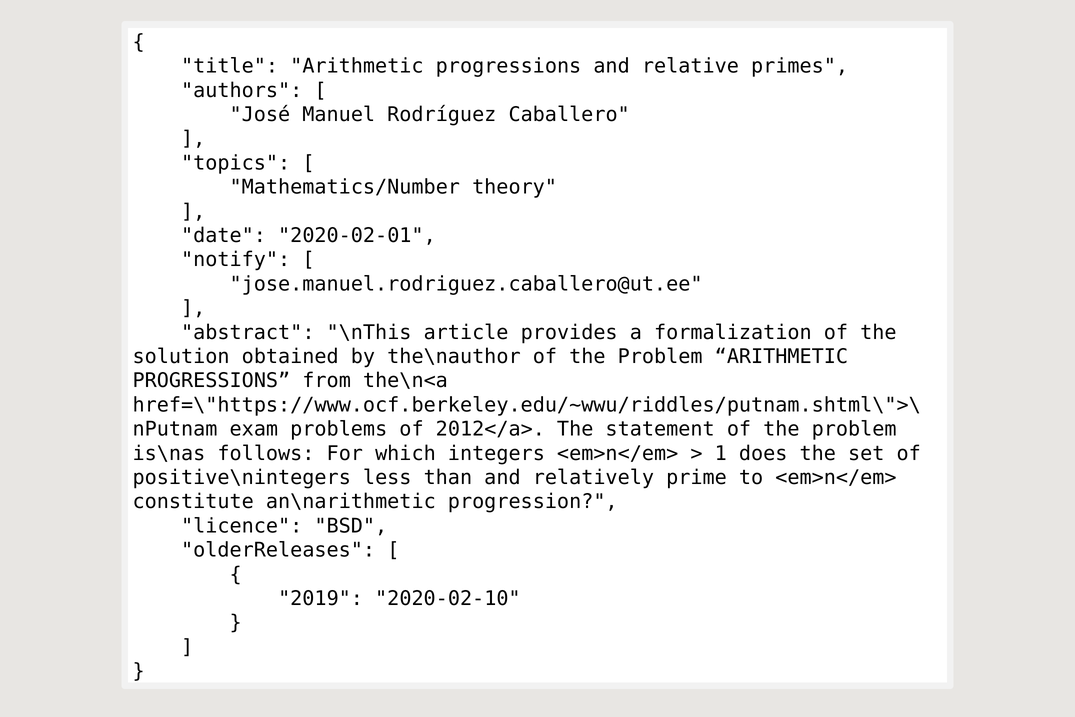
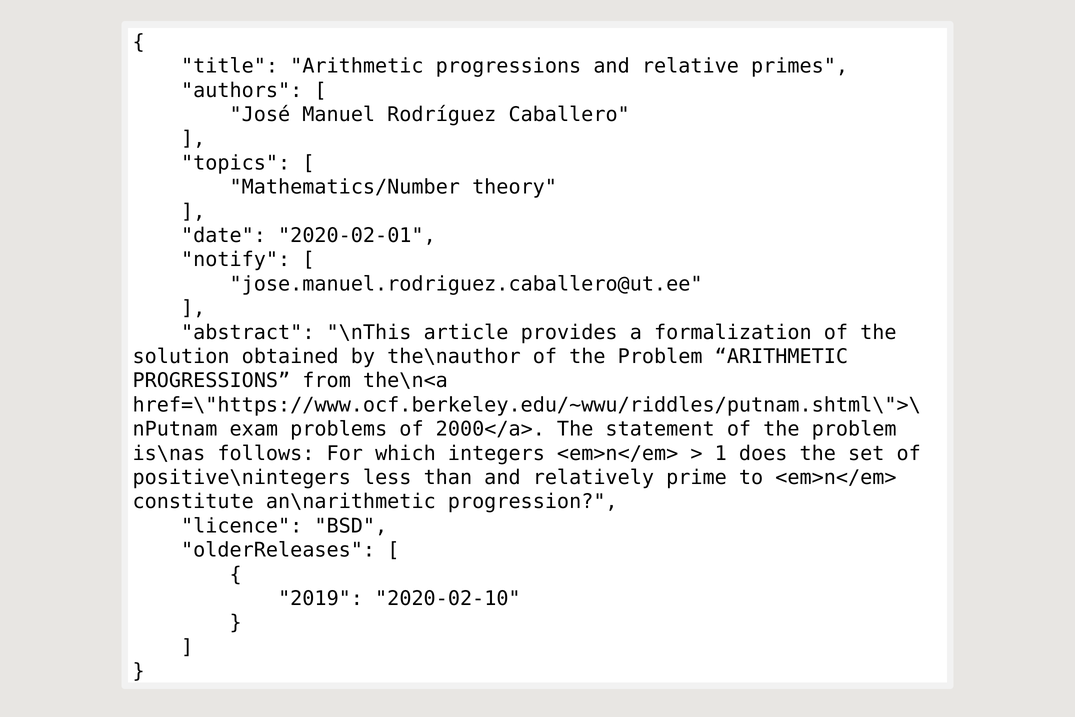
2012</a>: 2012</a> -> 2000</a>
